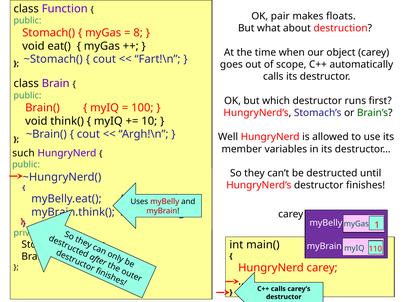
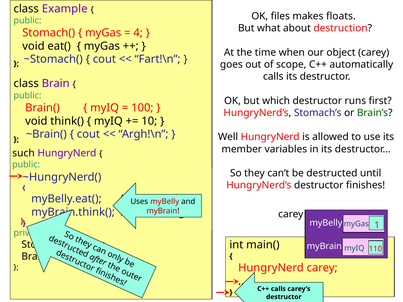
Function: Function -> Example
pair: pair -> files
8: 8 -> 4
